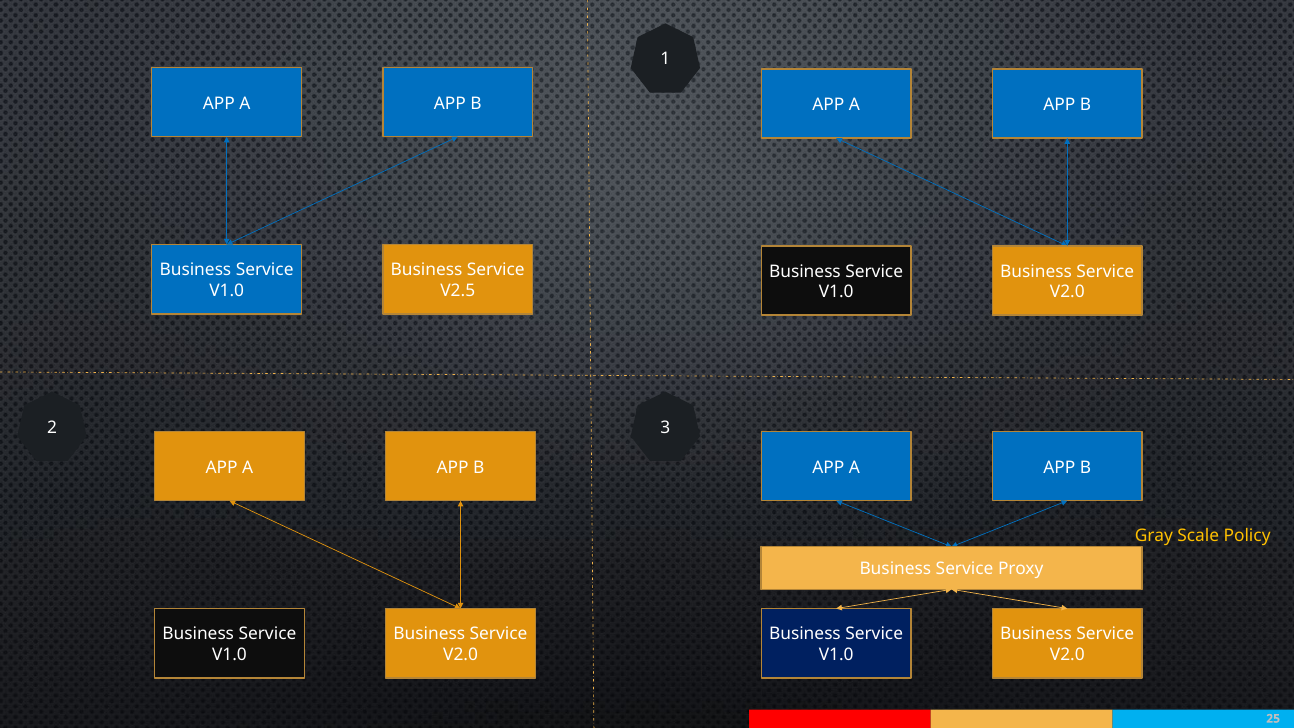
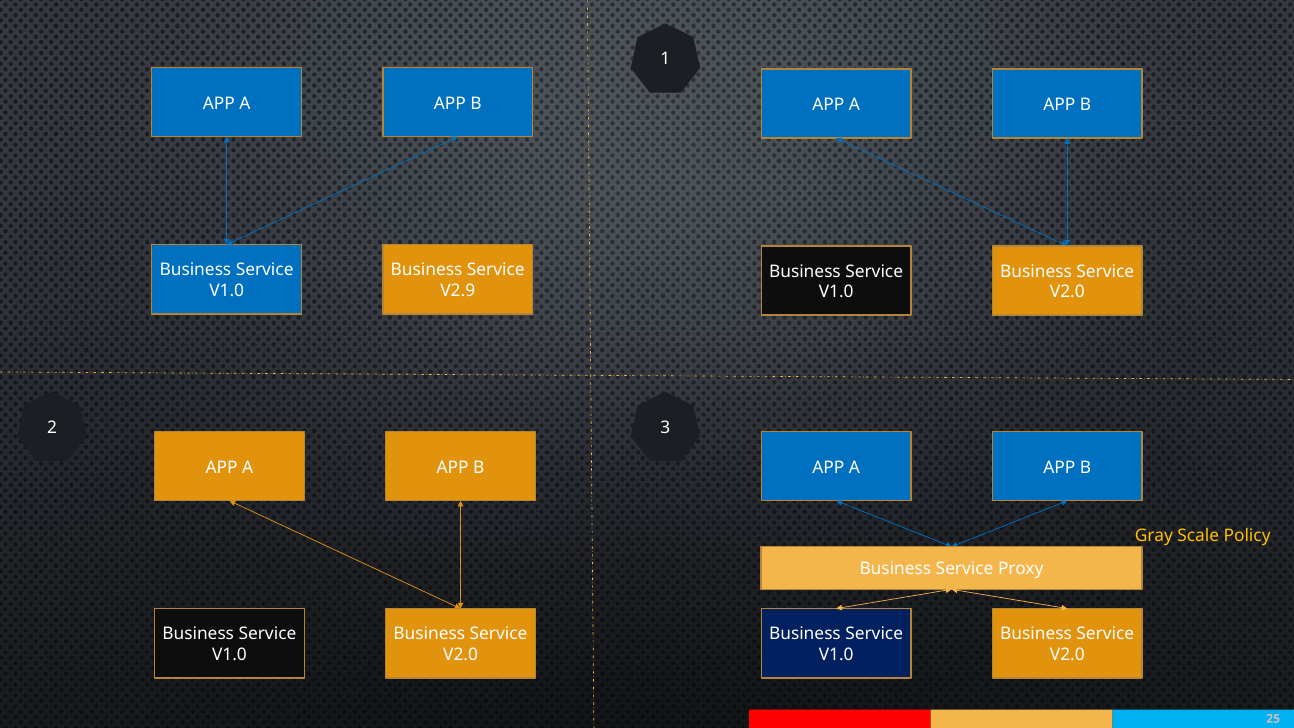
V2.5: V2.5 -> V2.9
